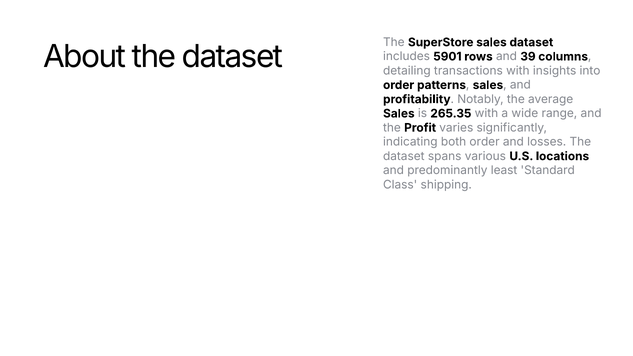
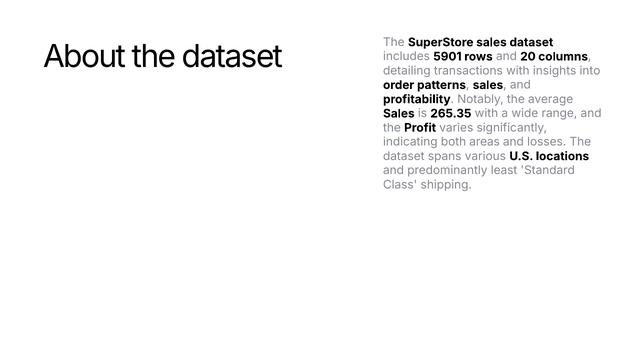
39: 39 -> 20
both order: order -> areas
